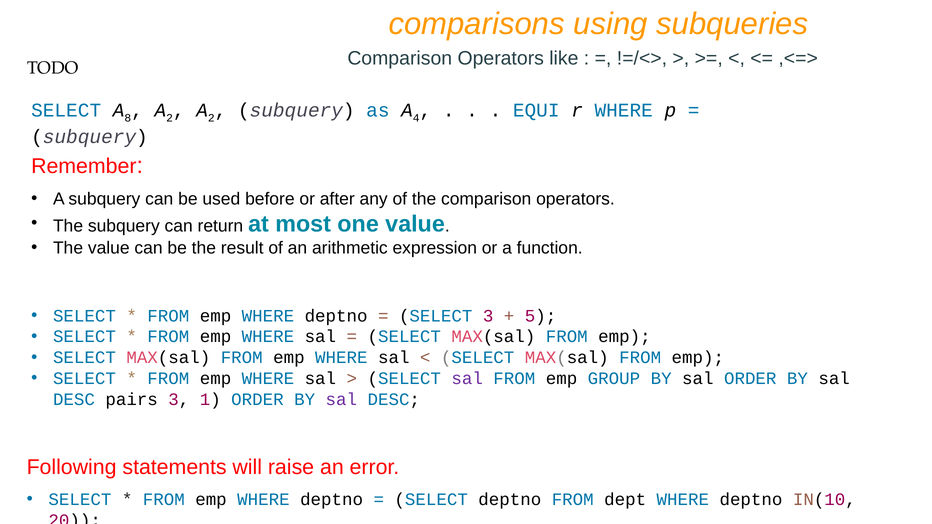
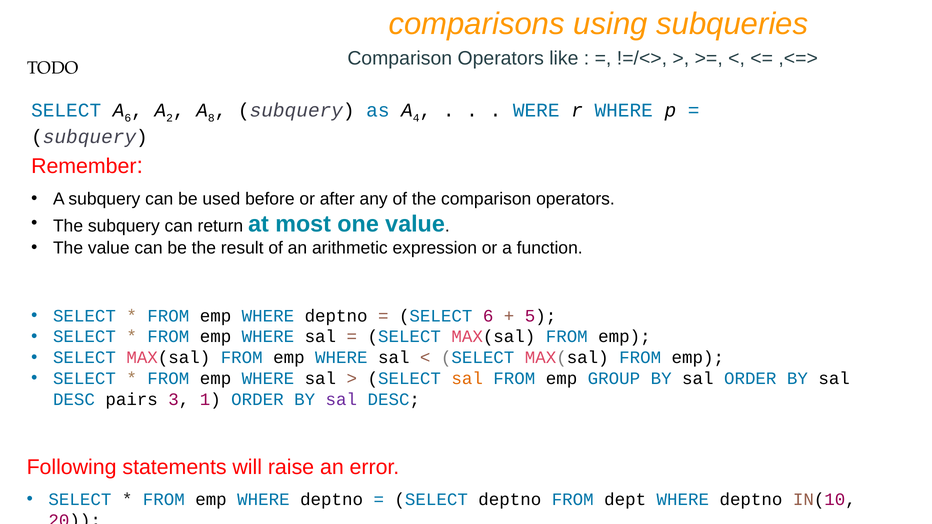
A 8: 8 -> 6
2 at (211, 118): 2 -> 8
EQUI: EQUI -> WERE
SELECT 3: 3 -> 6
sal at (467, 379) colour: purple -> orange
